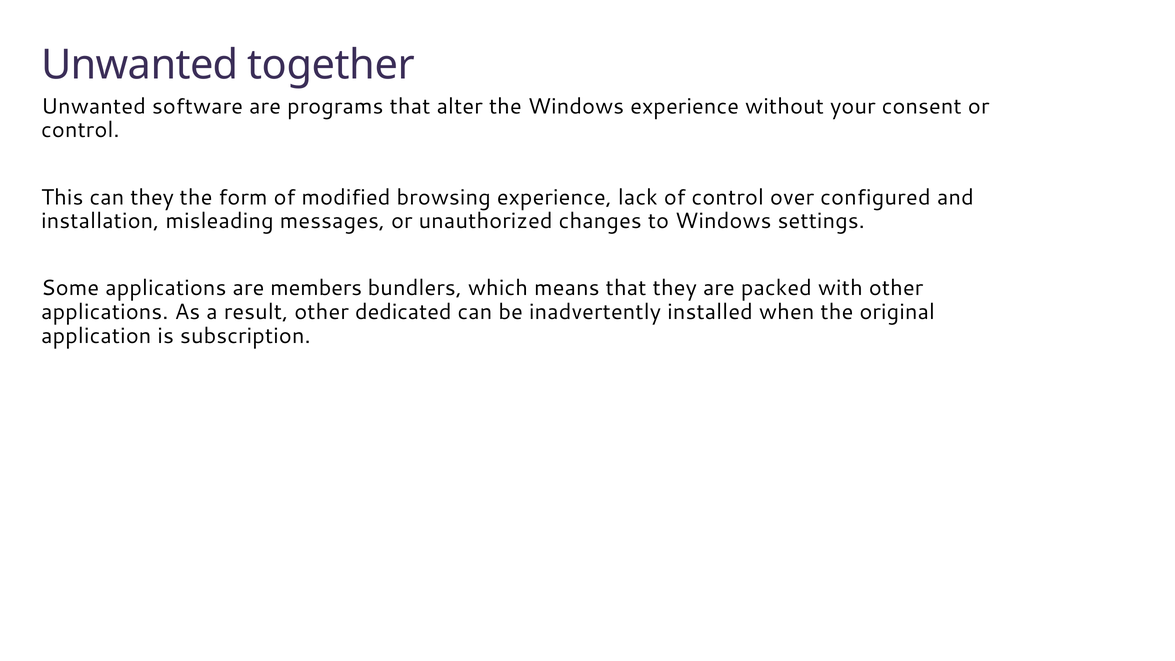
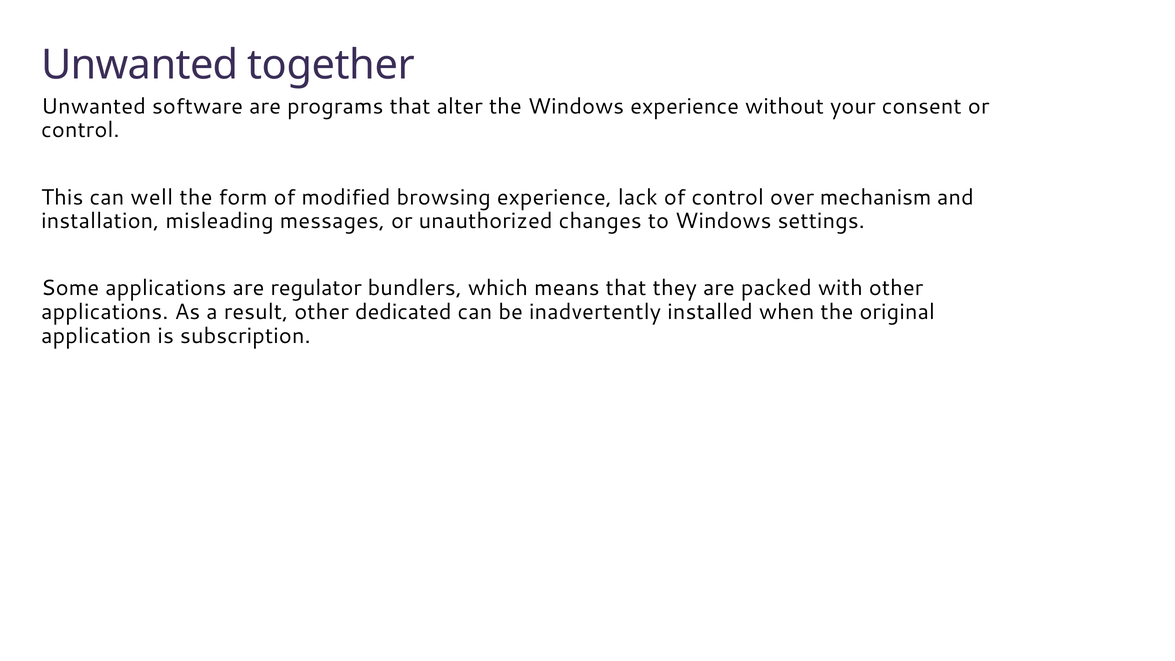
can they: they -> well
configured: configured -> mechanism
members: members -> regulator
